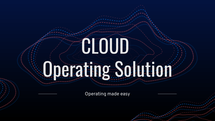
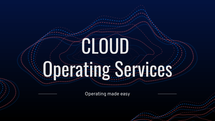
Solution: Solution -> Services
